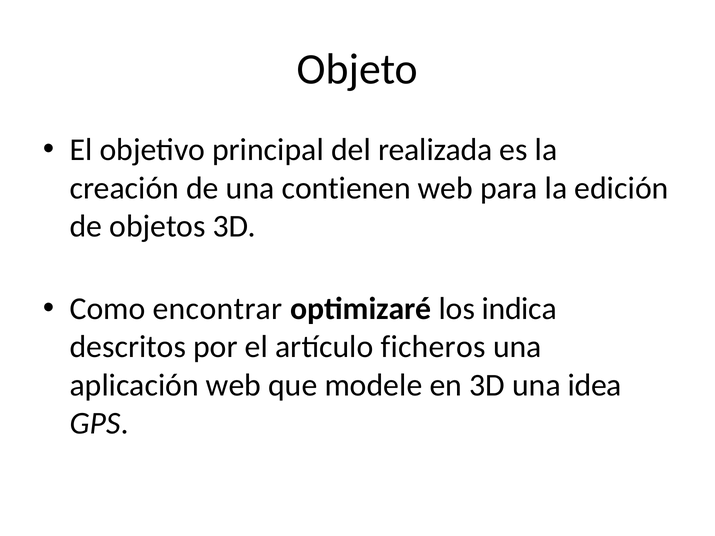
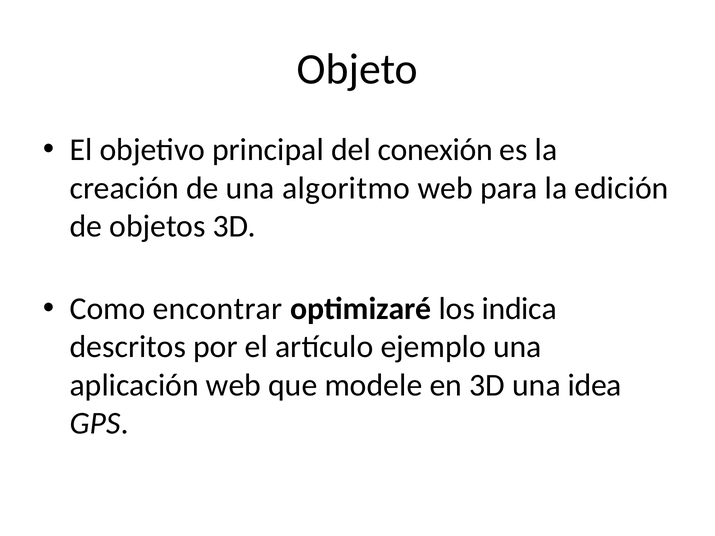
realizada: realizada -> conexión
contienen: contienen -> algoritmo
ficheros: ficheros -> ejemplo
